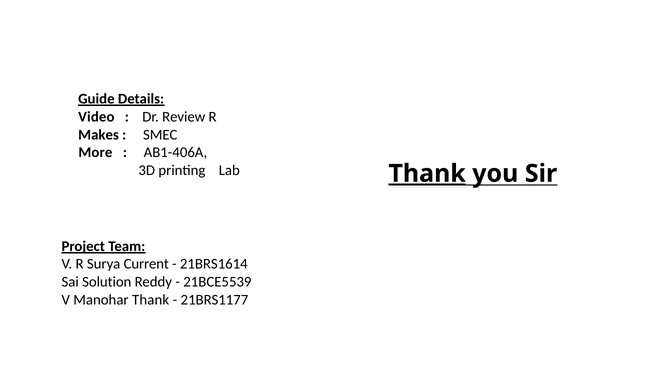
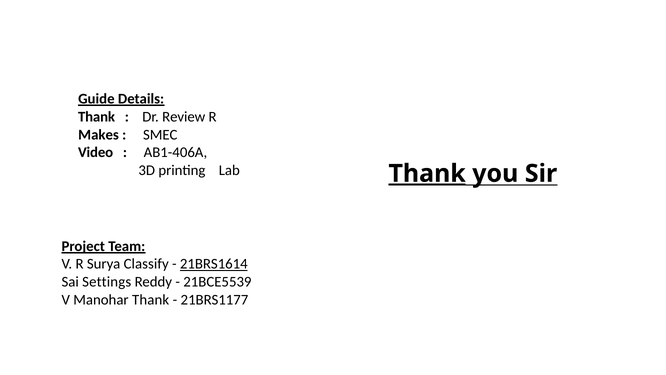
Video at (96, 117): Video -> Thank
More: More -> Video
Current: Current -> Classify
21BRS1614 underline: none -> present
Solution: Solution -> Settings
